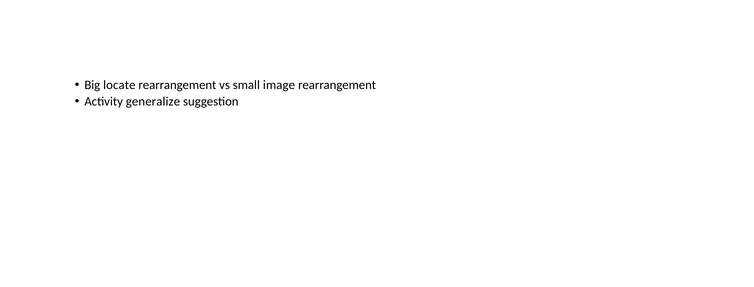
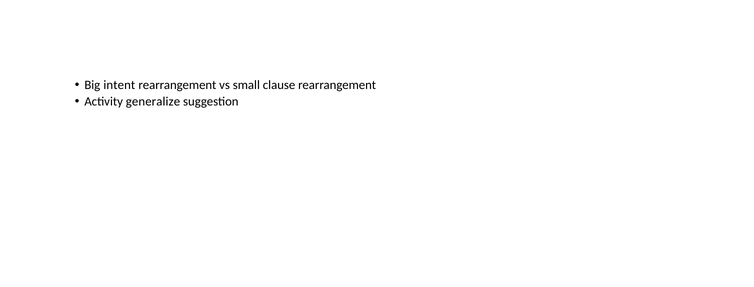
locate: locate -> intent
image: image -> clause
